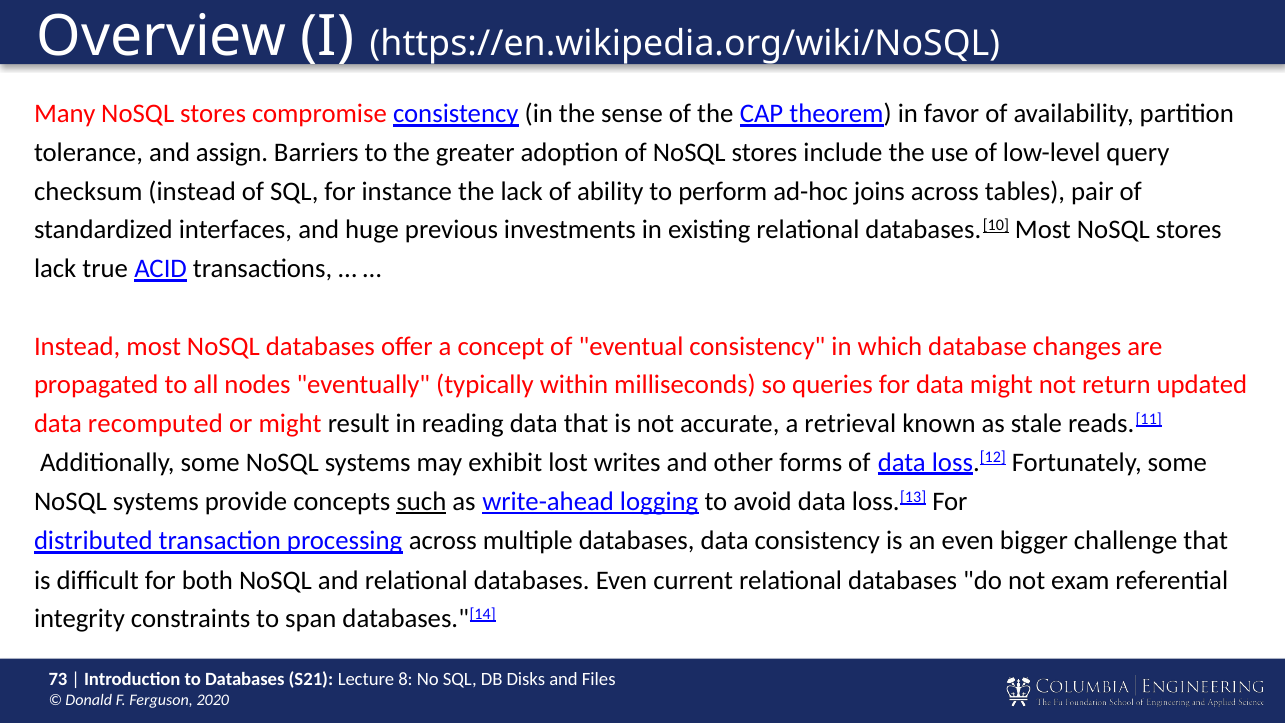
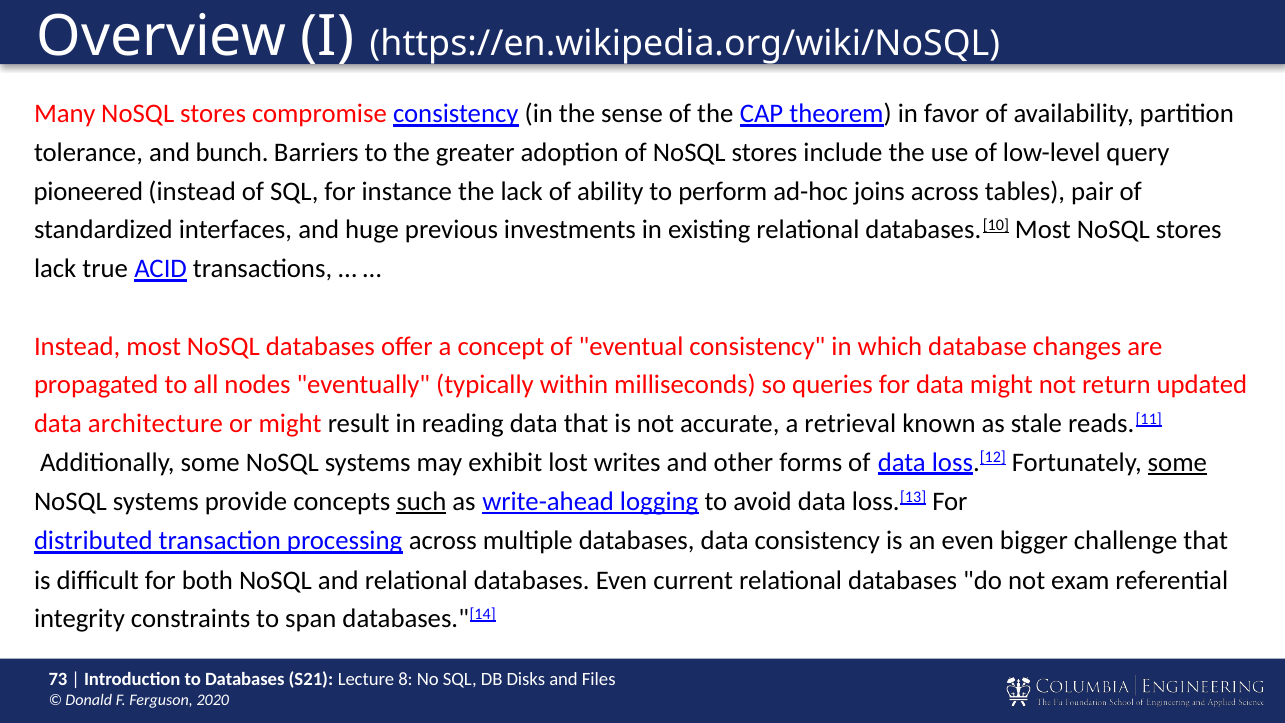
assign: assign -> bunch
checksum: checksum -> pioneered
recomputed: recomputed -> architecture
some at (1177, 462) underline: none -> present
